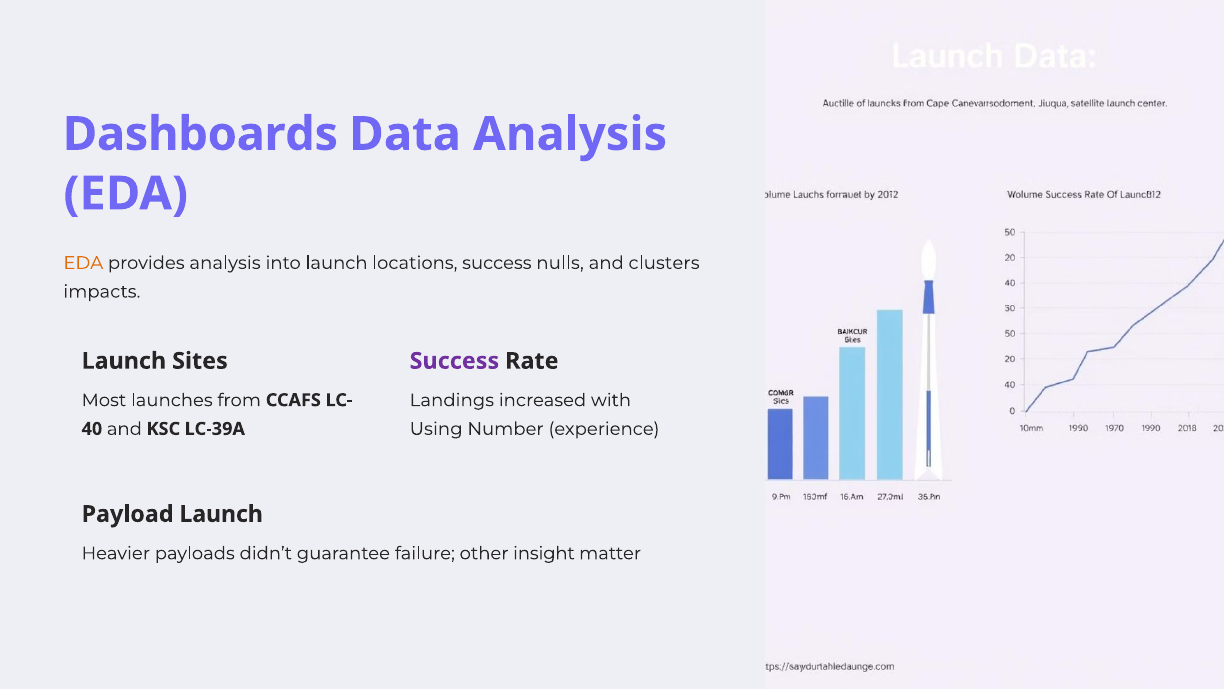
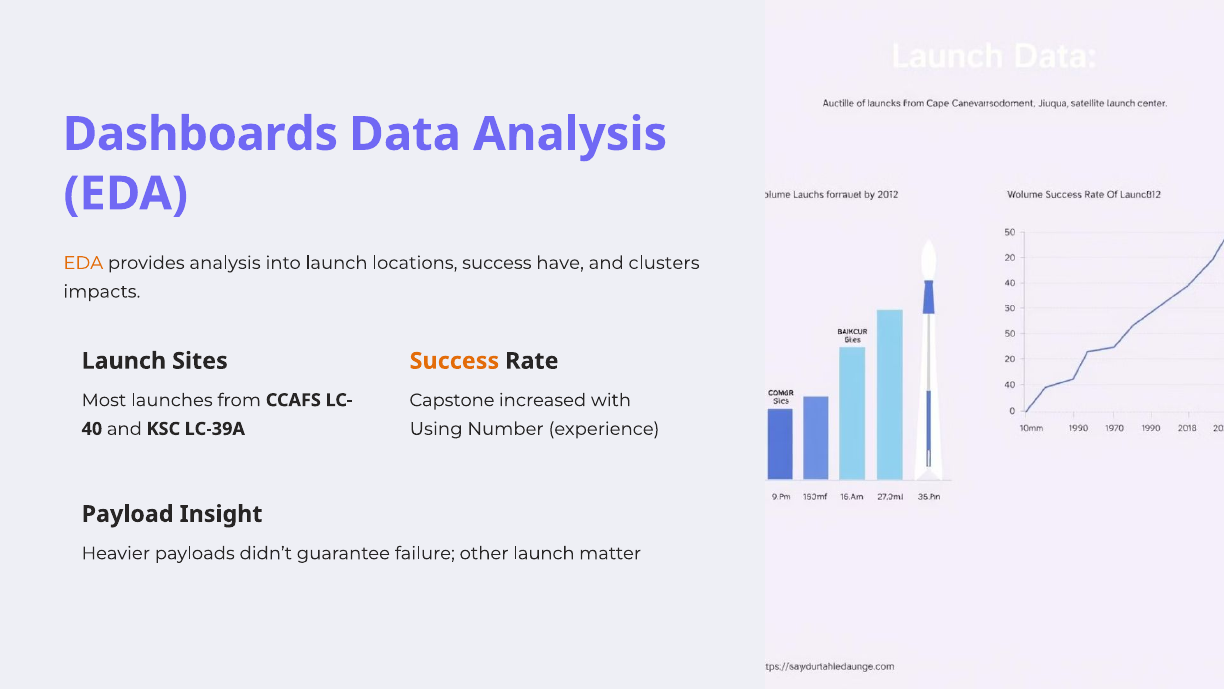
nulls: nulls -> have
Success at (454, 361) colour: purple -> orange
Landings: Landings -> Capstone
Payload Launch: Launch -> Insight
other insight: insight -> launch
